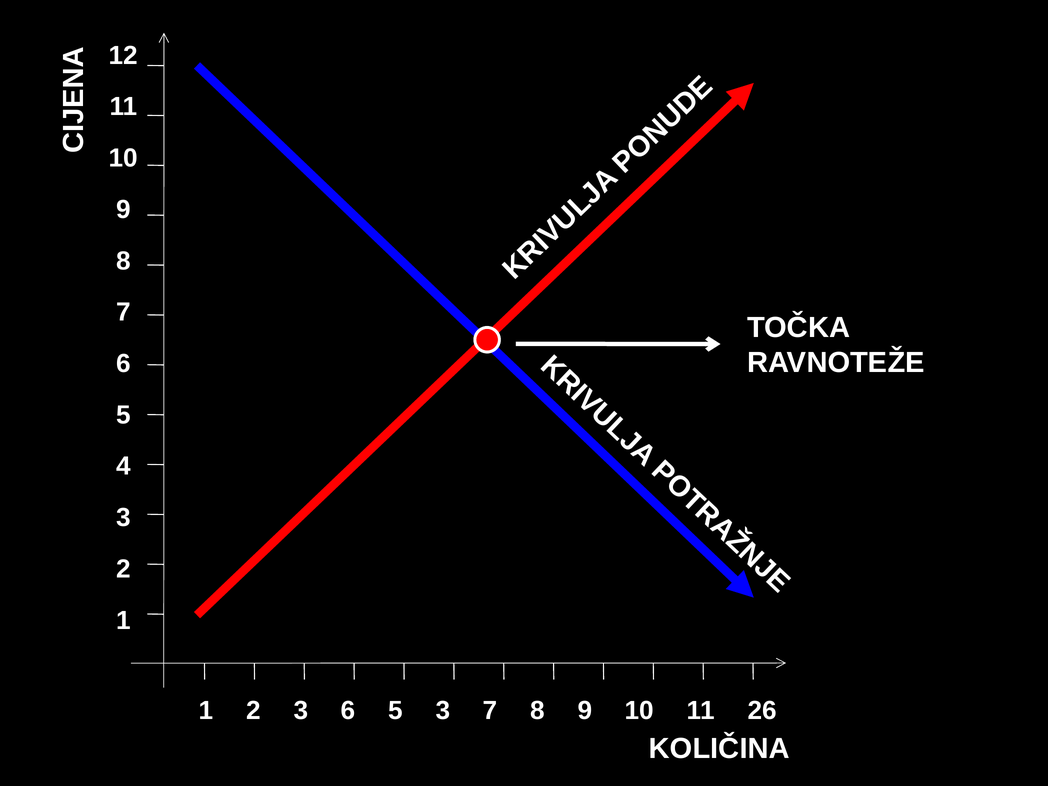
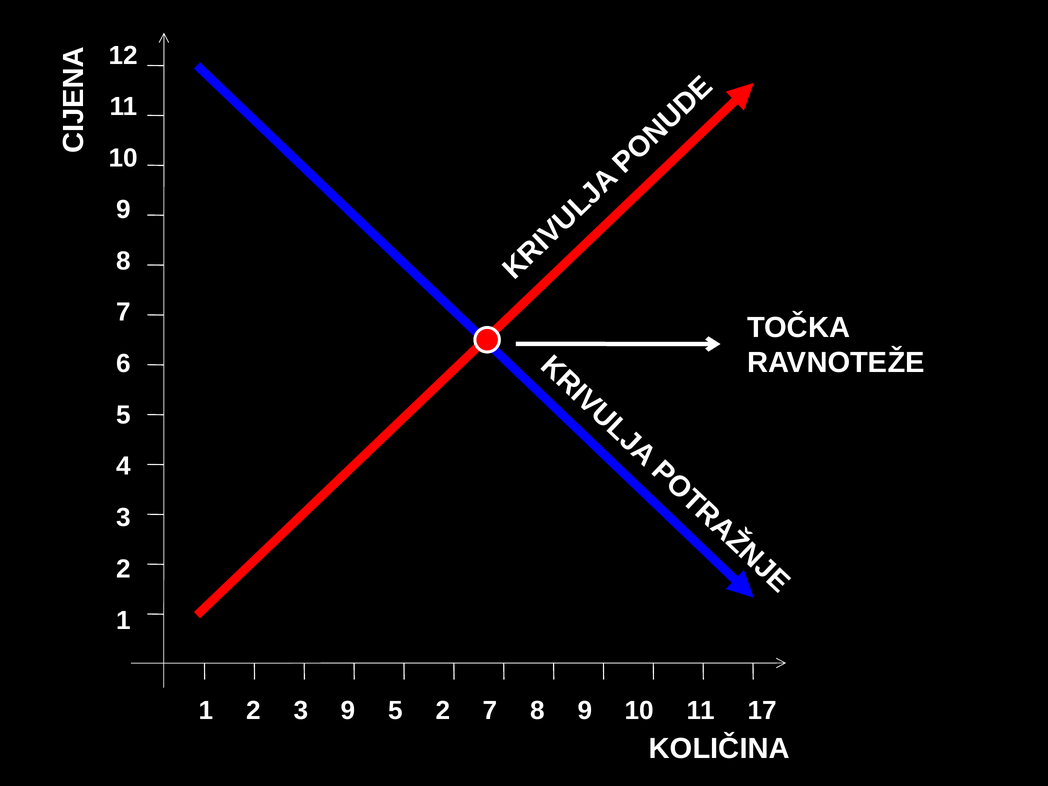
3 6: 6 -> 9
5 3: 3 -> 2
26: 26 -> 17
